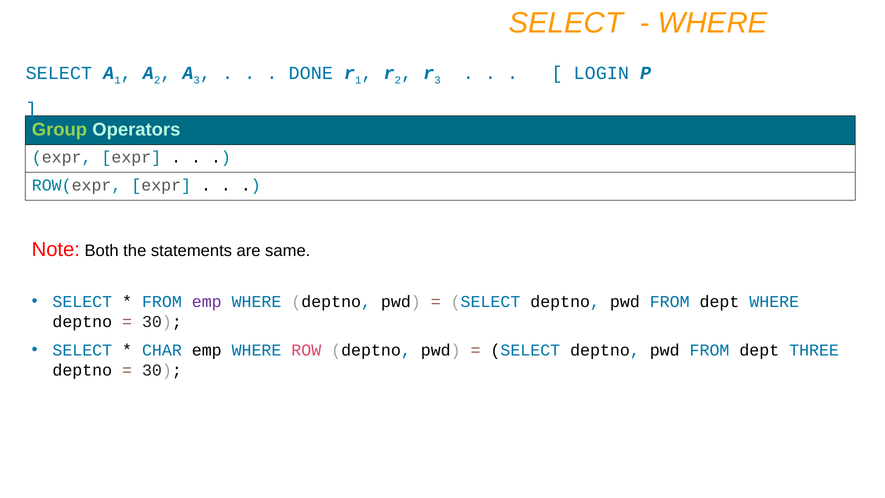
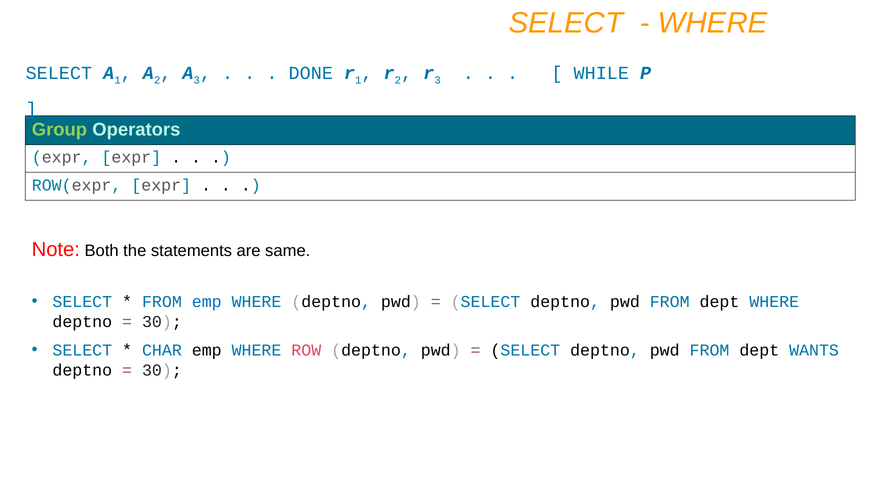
LOGIN: LOGIN -> WHILE
emp at (207, 301) colour: purple -> blue
THREE: THREE -> WANTS
